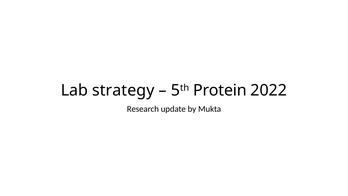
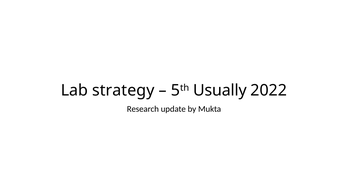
Protein: Protein -> Usually
